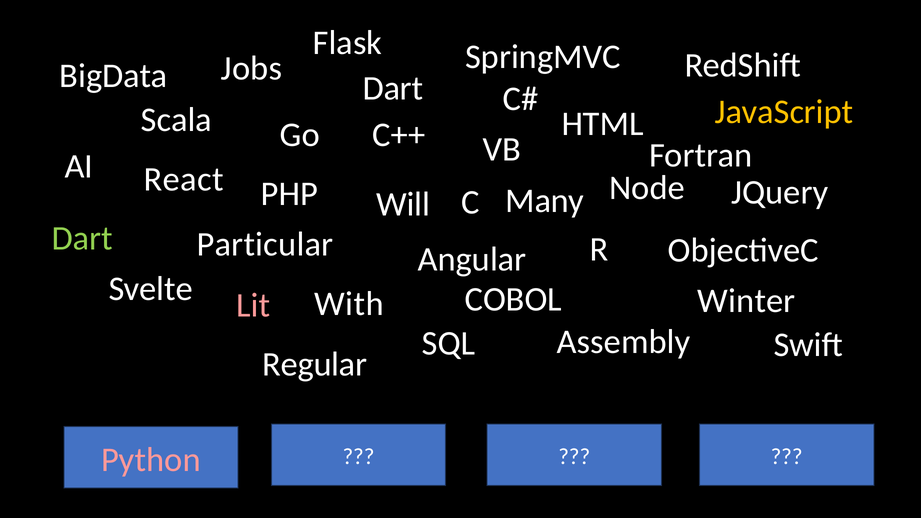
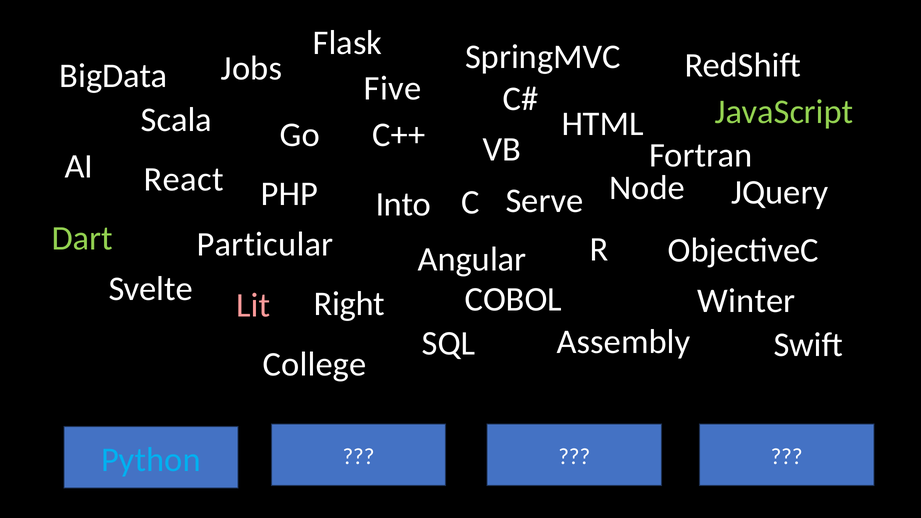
Dart at (393, 88): Dart -> Five
JavaScript colour: yellow -> light green
Many: Many -> Serve
Will: Will -> Into
With: With -> Right
Regular: Regular -> College
Python colour: pink -> light blue
